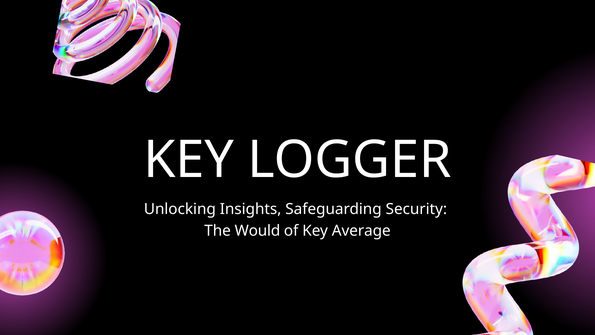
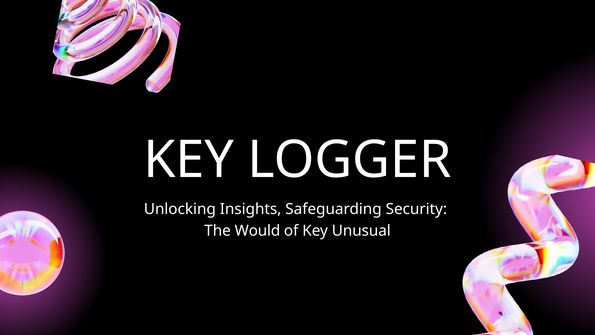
Average: Average -> Unusual
